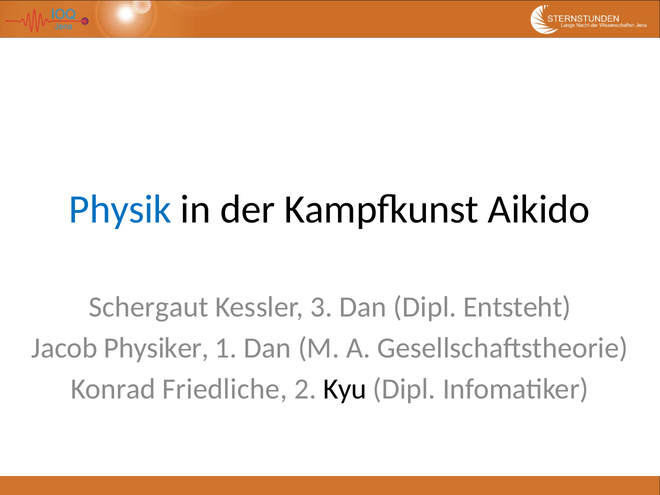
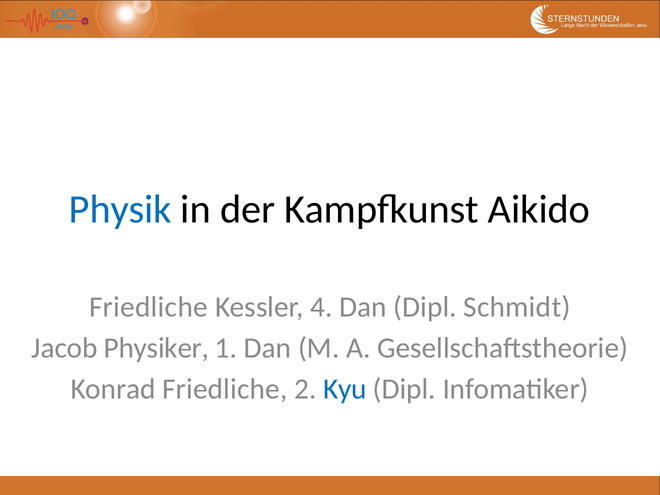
Schergaut at (149, 307): Schergaut -> Friedliche
3: 3 -> 4
Entsteht: Entsteht -> Schmidt
Kyu colour: black -> blue
